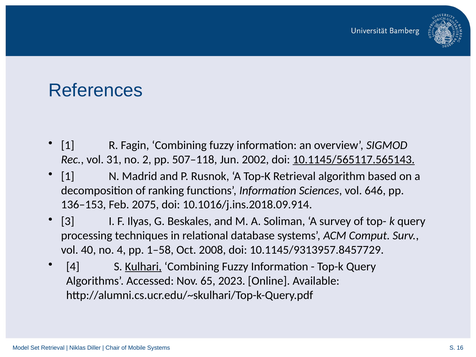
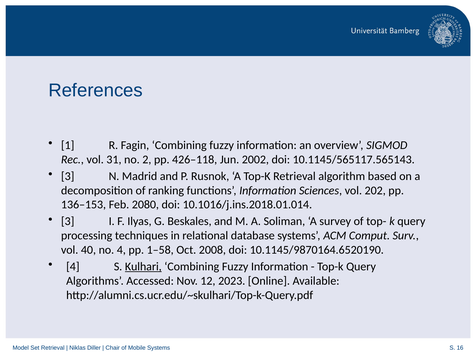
507–118: 507–118 -> 426–118
10.1145/565117.565143 underline: present -> none
1 at (68, 176): 1 -> 3
646: 646 -> 202
2075: 2075 -> 2080
10.1016/j.ins.2018.09.914: 10.1016/j.ins.2018.09.914 -> 10.1016/j.ins.2018.01.014
10.1145/9313957.8457729: 10.1145/9313957.8457729 -> 10.1145/9870164.6520190
65: 65 -> 12
